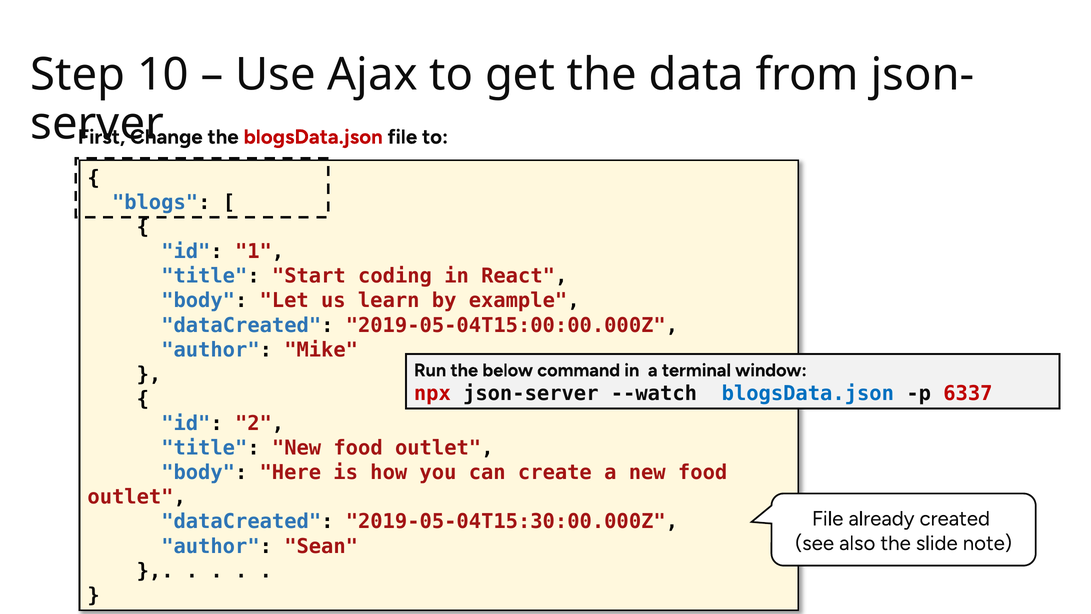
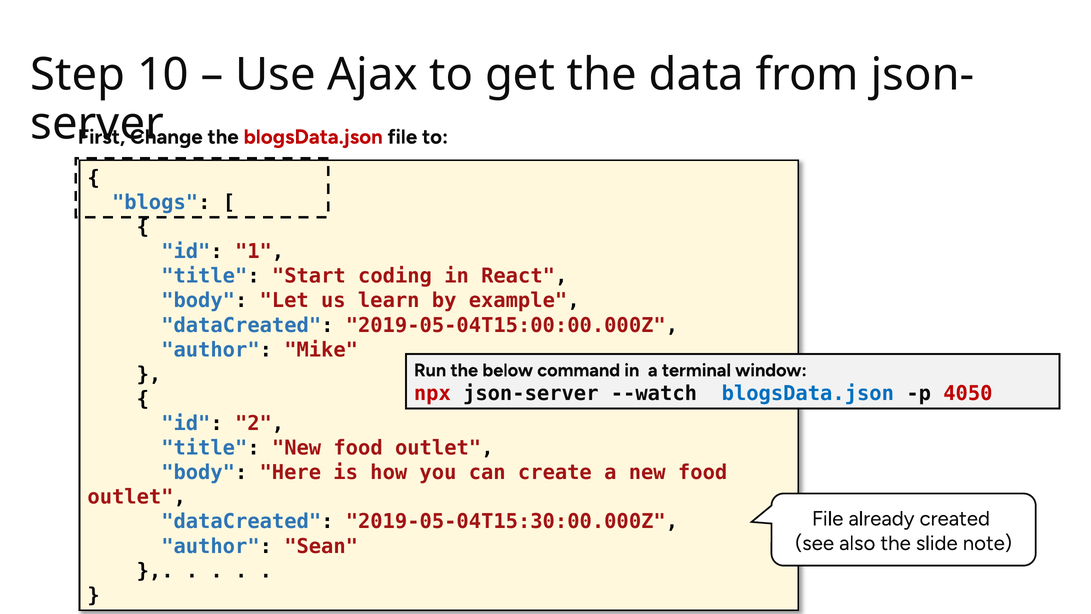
6337: 6337 -> 4050
